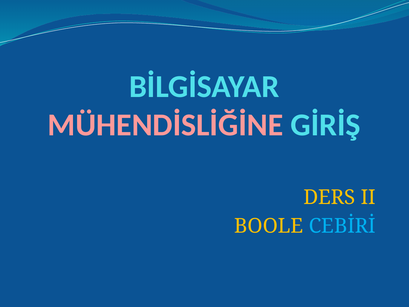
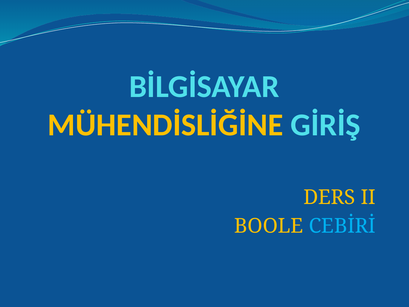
MÜHENDİSLİĞİNE colour: pink -> yellow
